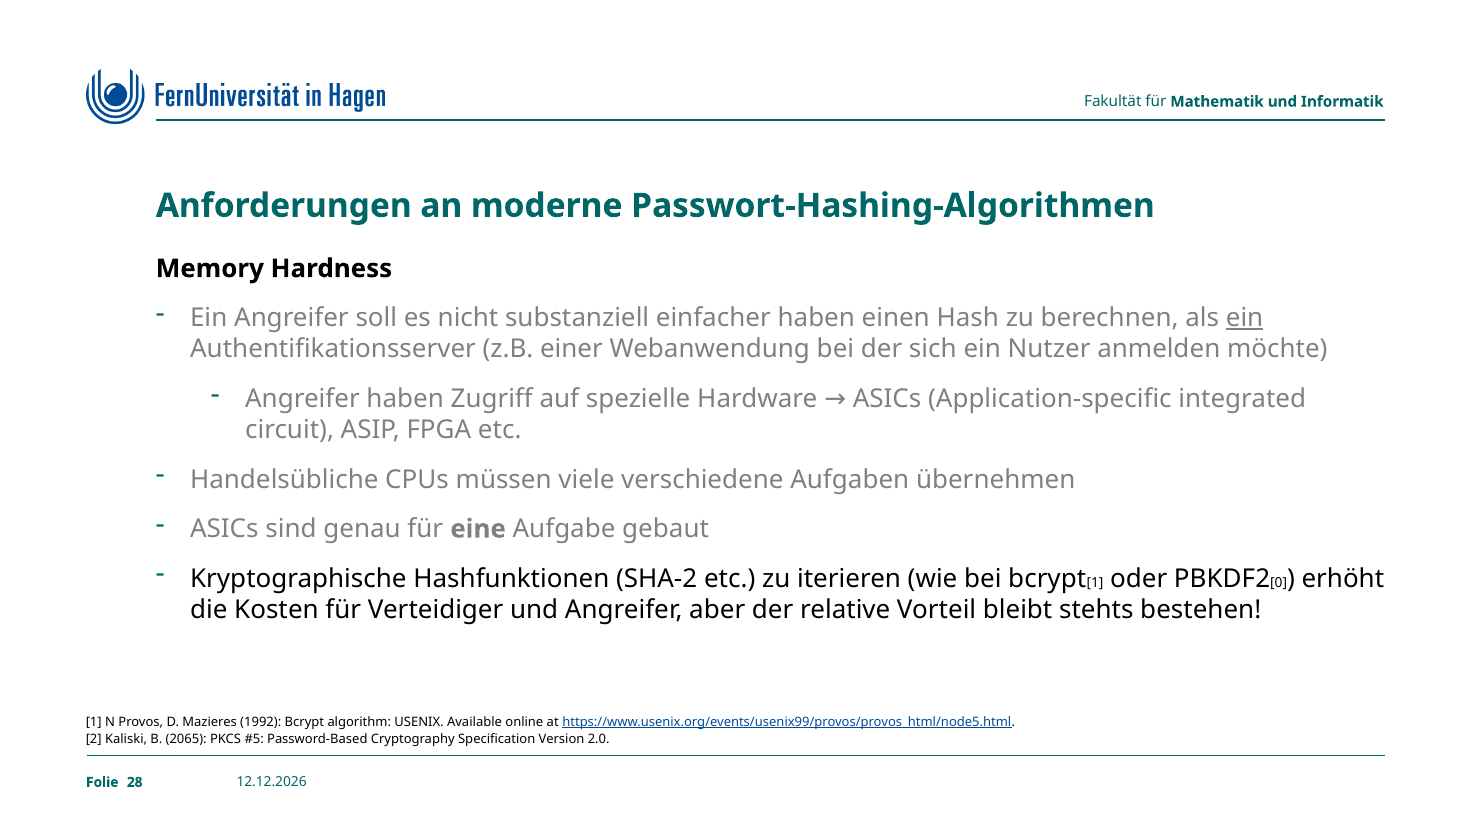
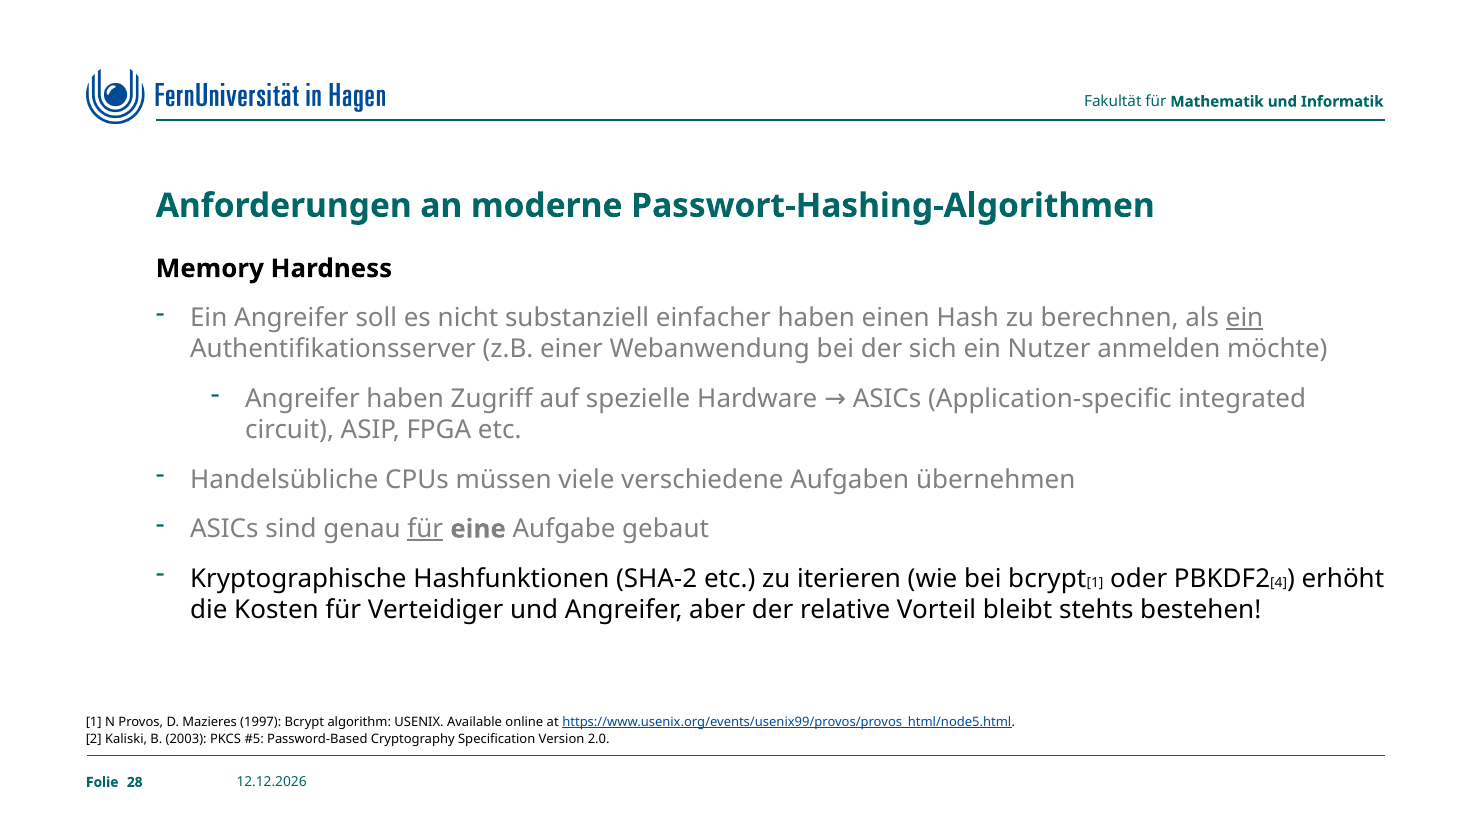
für at (425, 529) underline: none -> present
0: 0 -> 4
1992: 1992 -> 1997
2065: 2065 -> 2003
